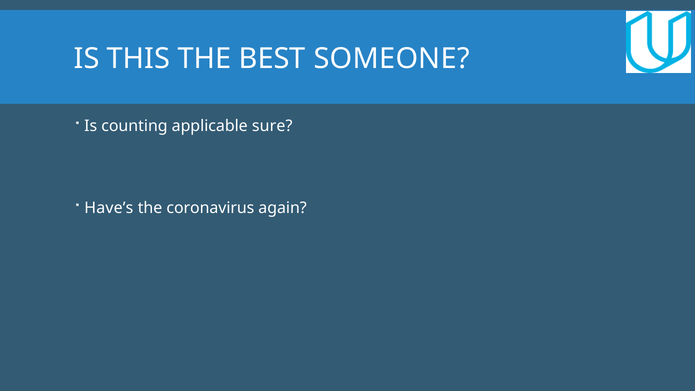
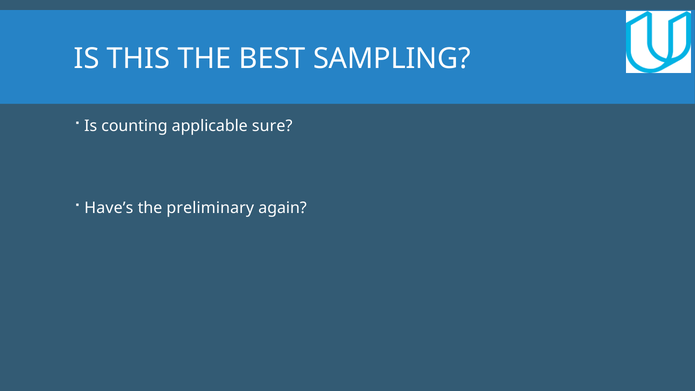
SOMEONE: SOMEONE -> SAMPLING
coronavirus: coronavirus -> preliminary
